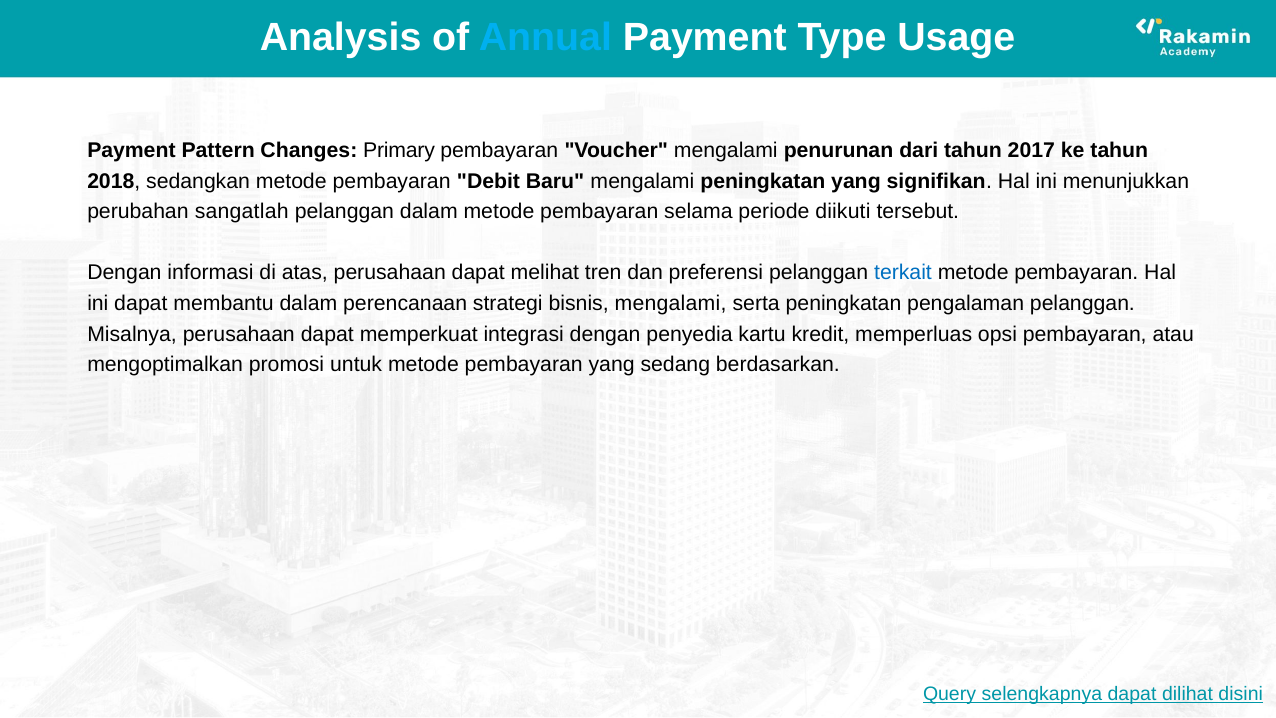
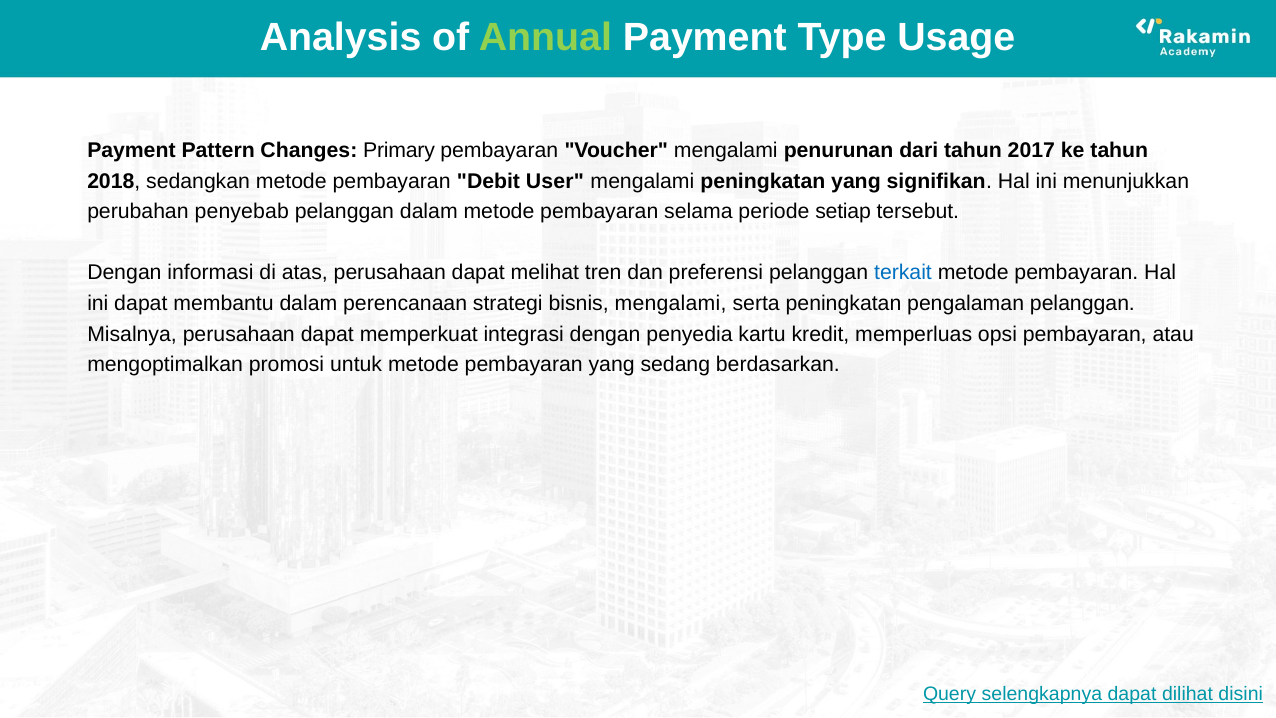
Annual colour: light blue -> light green
Baru: Baru -> User
sangatlah: sangatlah -> penyebab
diikuti: diikuti -> setiap
